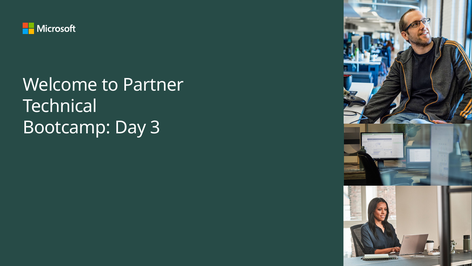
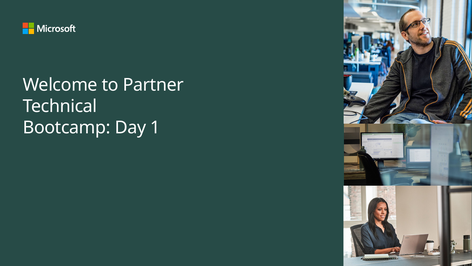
3: 3 -> 1
